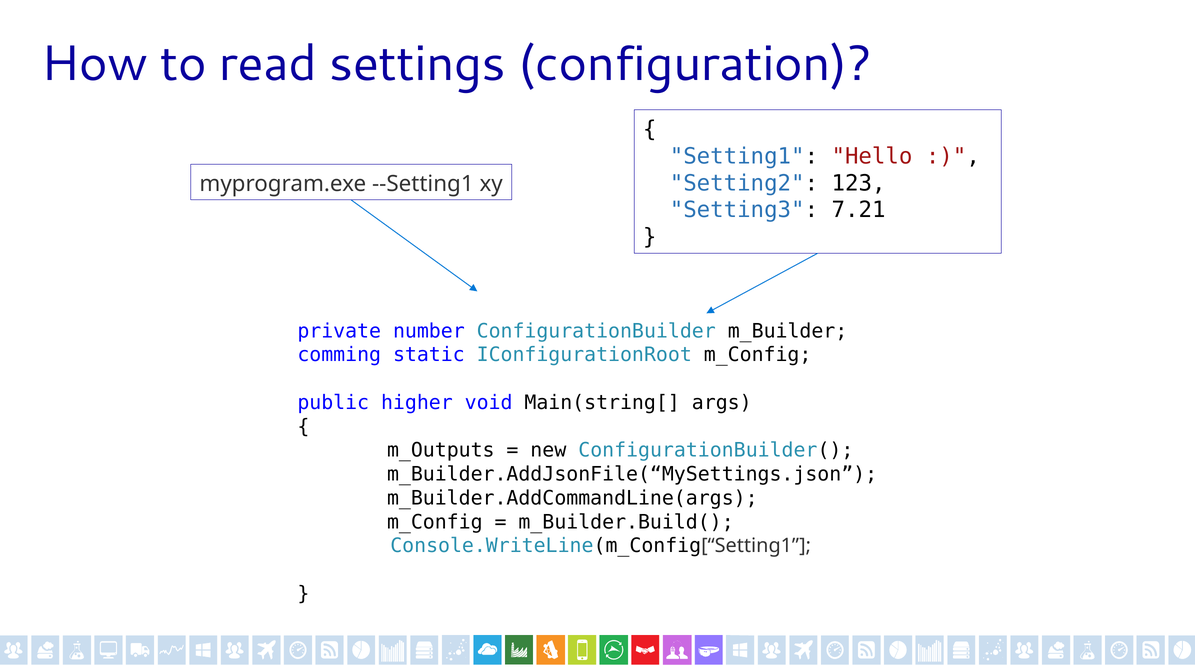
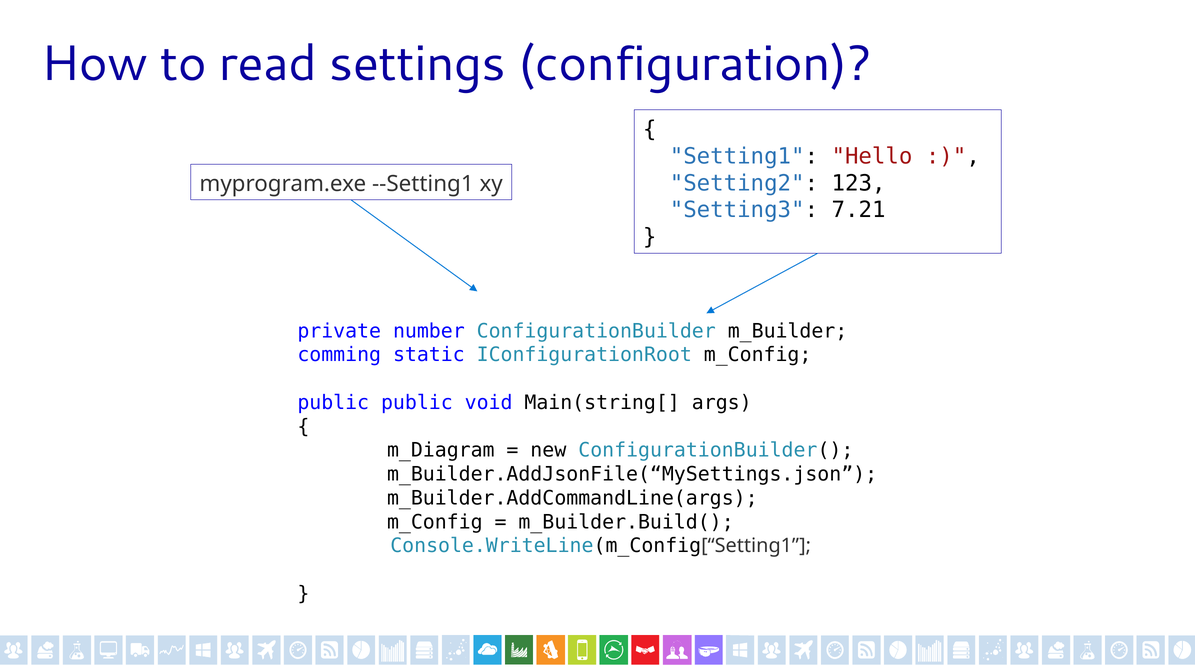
public higher: higher -> public
m_Outputs: m_Outputs -> m_Diagram
